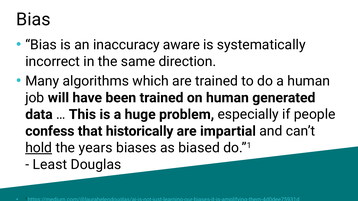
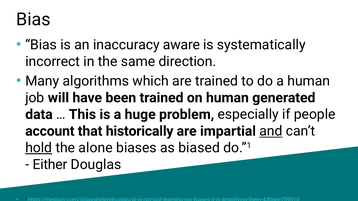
confess: confess -> account
and underline: none -> present
years: years -> alone
Least: Least -> Either
